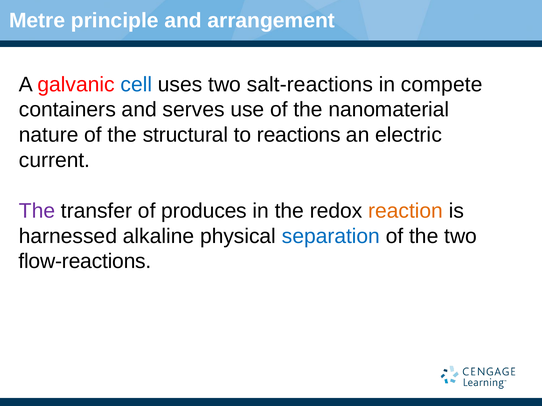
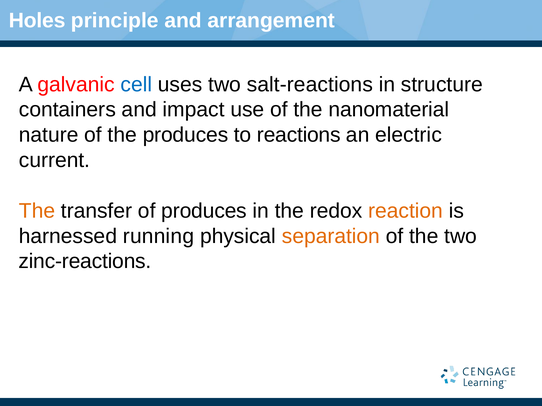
Metre: Metre -> Holes
compete: compete -> structure
serves: serves -> impact
the structural: structural -> produces
The at (37, 211) colour: purple -> orange
alkaline: alkaline -> running
separation colour: blue -> orange
flow-reactions: flow-reactions -> zinc-reactions
